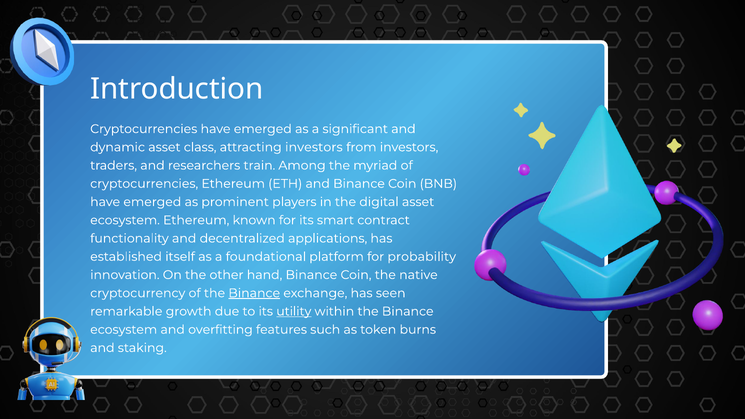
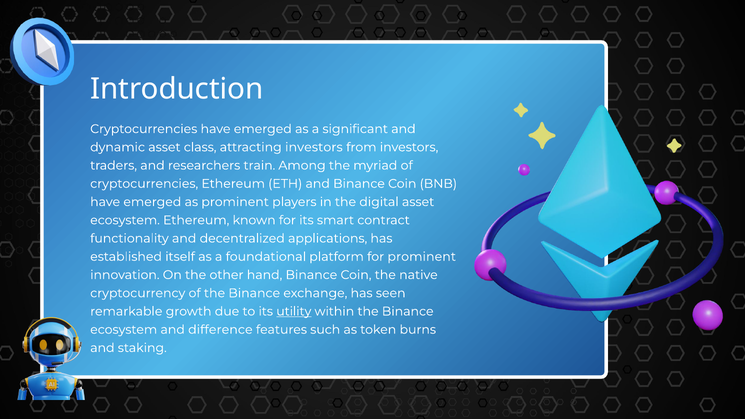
for probability: probability -> prominent
Binance at (254, 293) underline: present -> none
overfitting: overfitting -> difference
